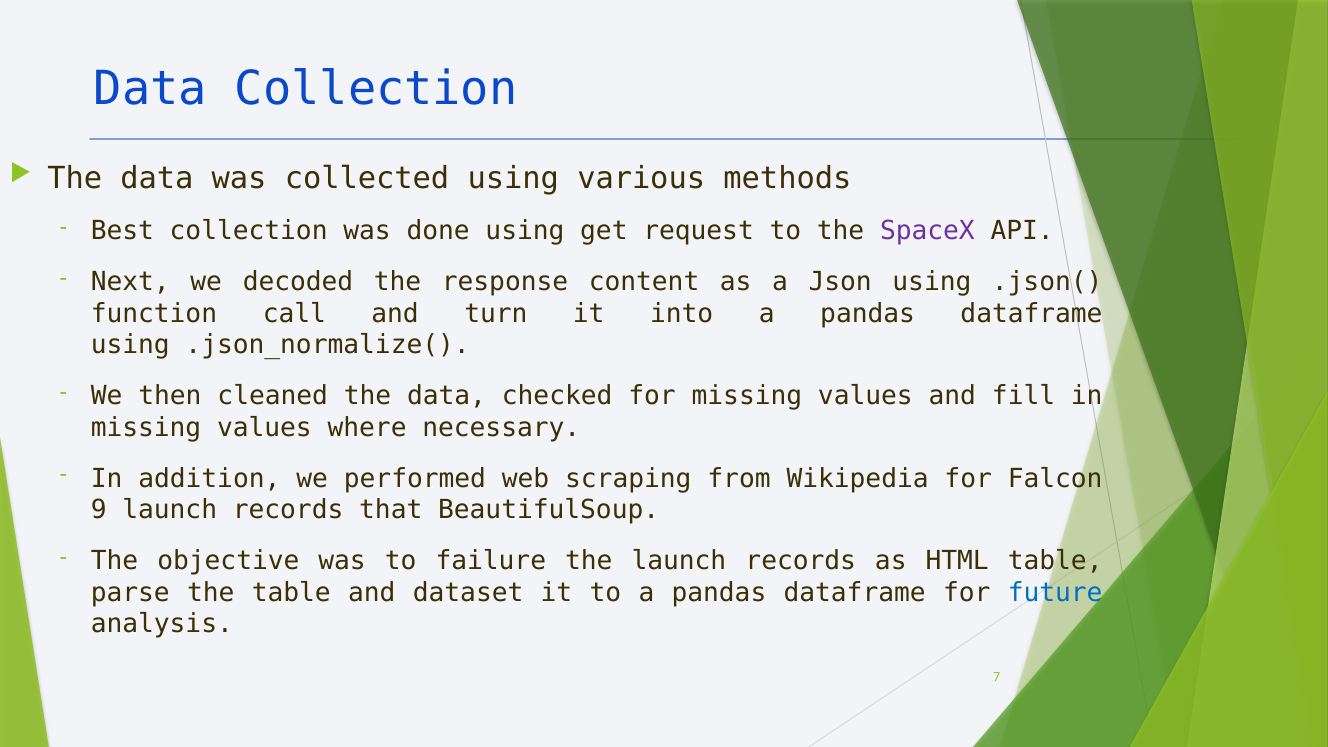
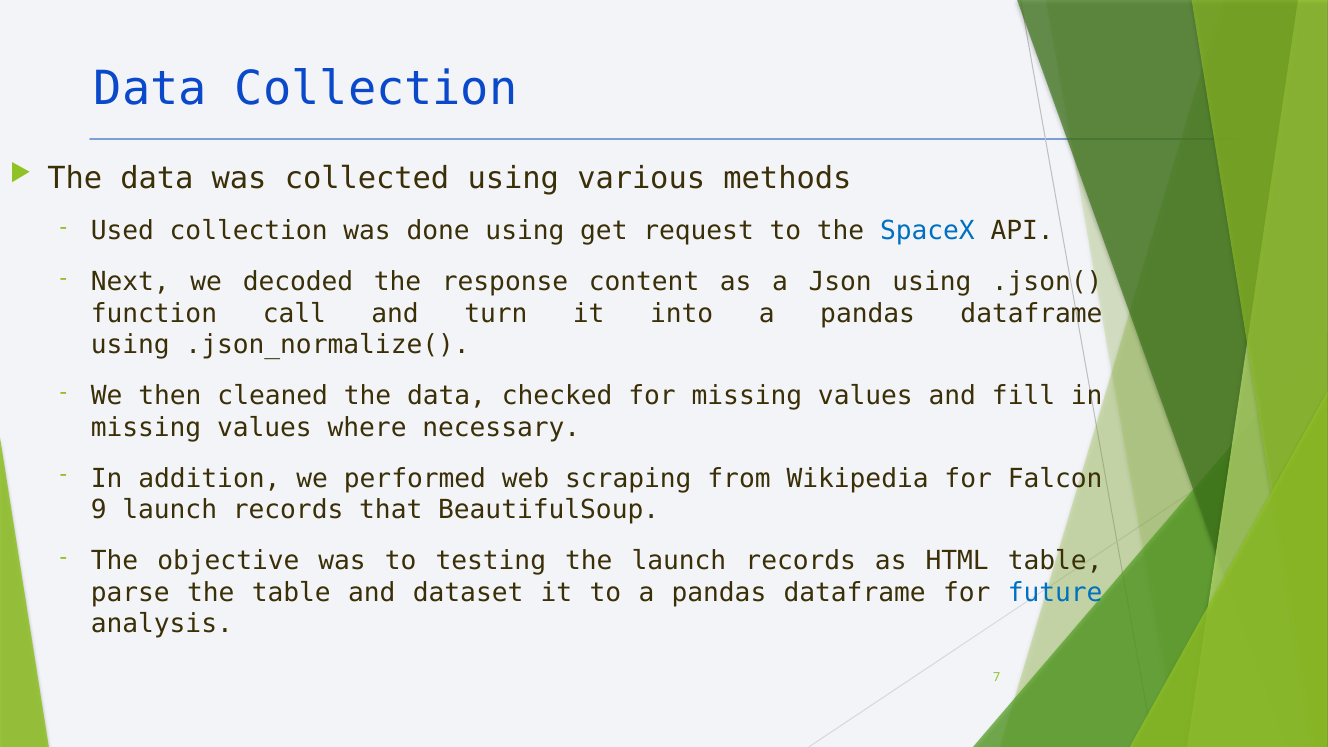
Best: Best -> Used
SpaceX colour: purple -> blue
failure: failure -> testing
